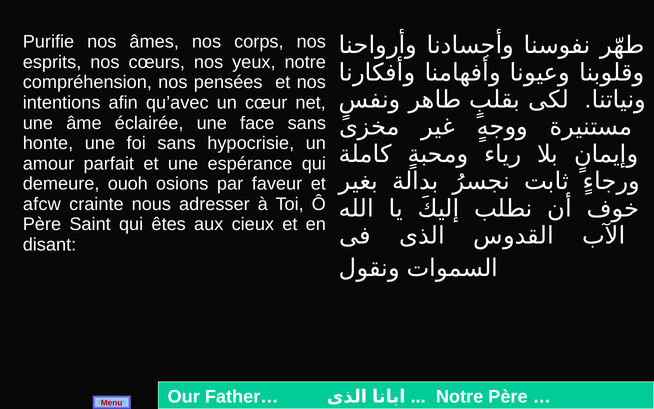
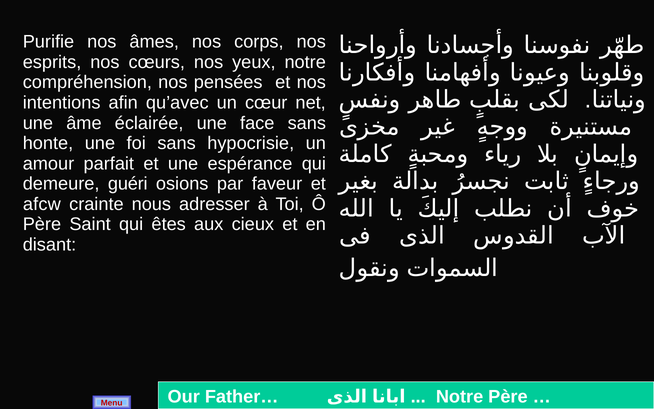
ouoh: ouoh -> guéri
